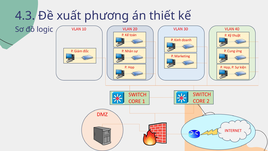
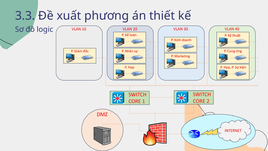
4.3: 4.3 -> 3.3
